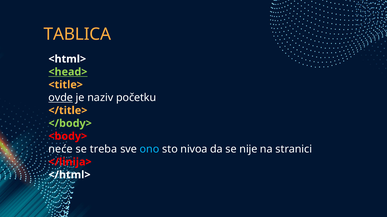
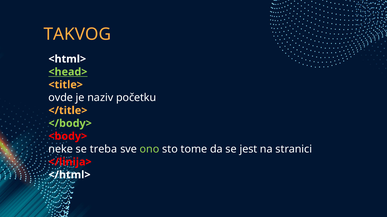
TABLICA: TABLICA -> TAKVOG
ovde underline: present -> none
neće: neće -> neke
ono colour: light blue -> light green
nivoa: nivoa -> tome
nije: nije -> jest
